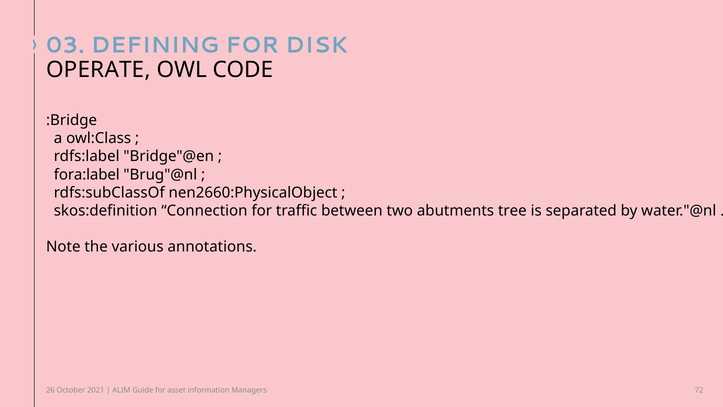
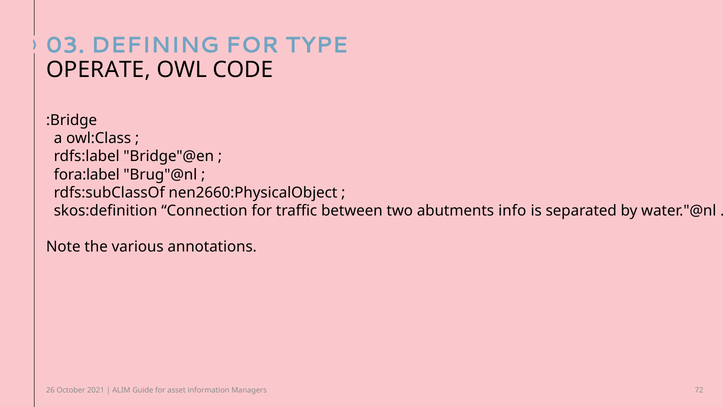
DISK: DISK -> TYPE
tree: tree -> info
